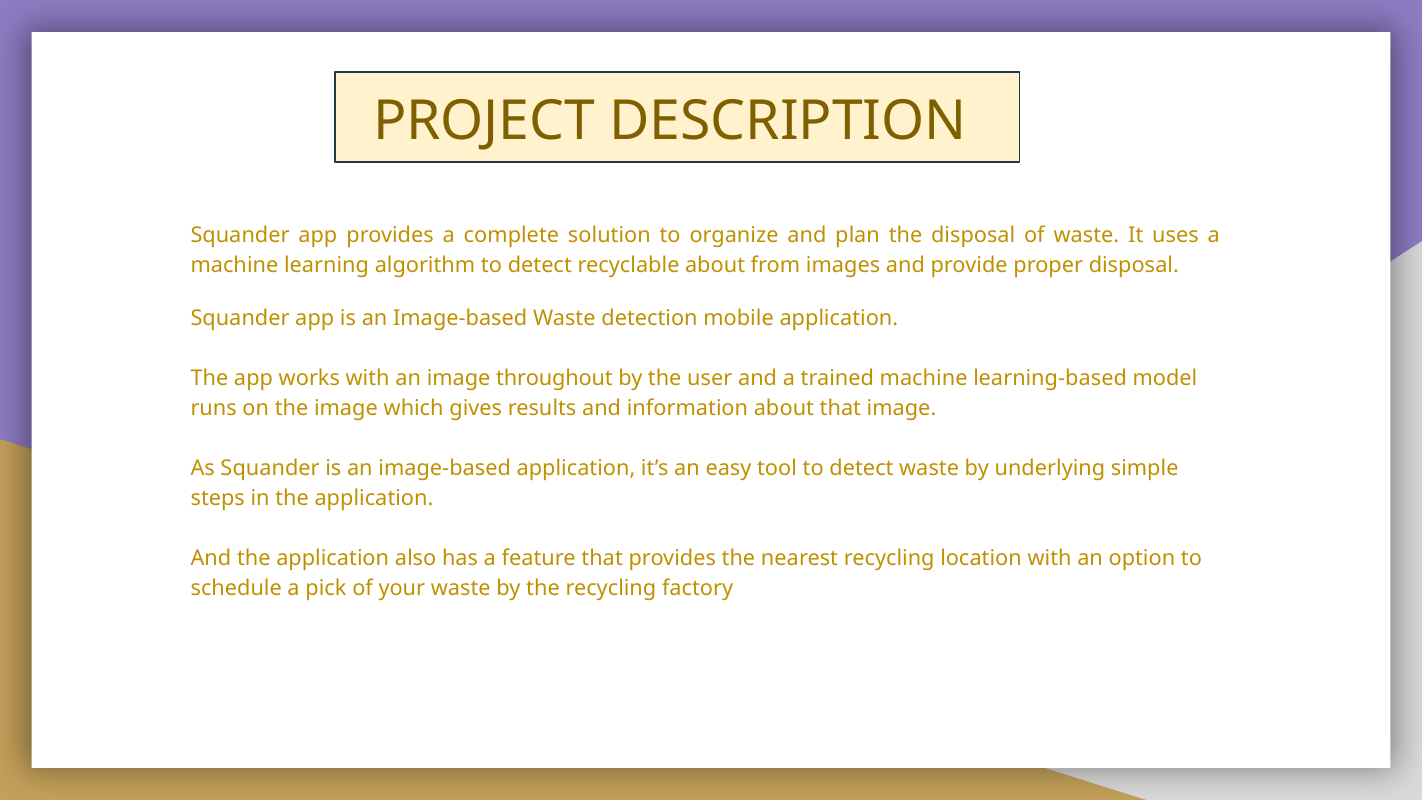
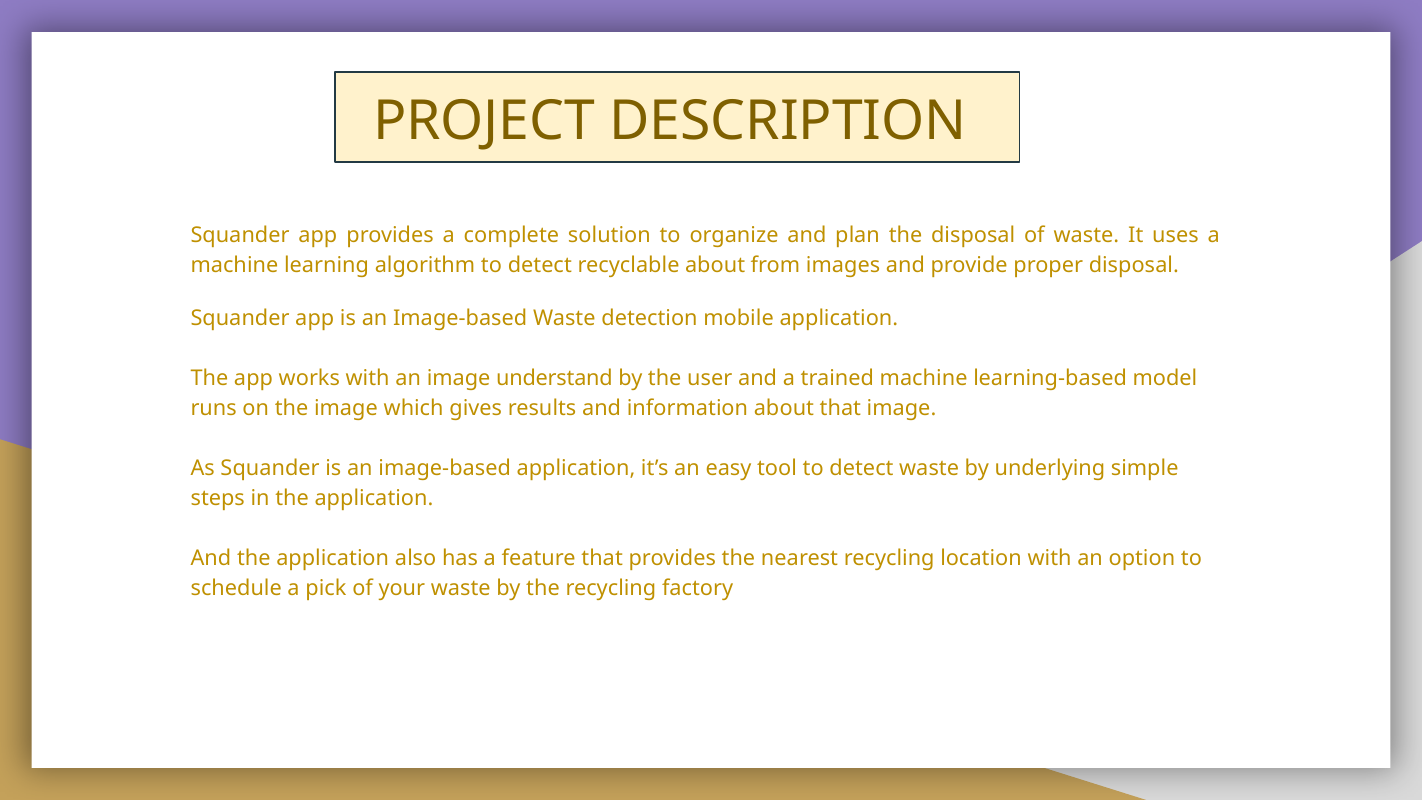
throughout: throughout -> understand
